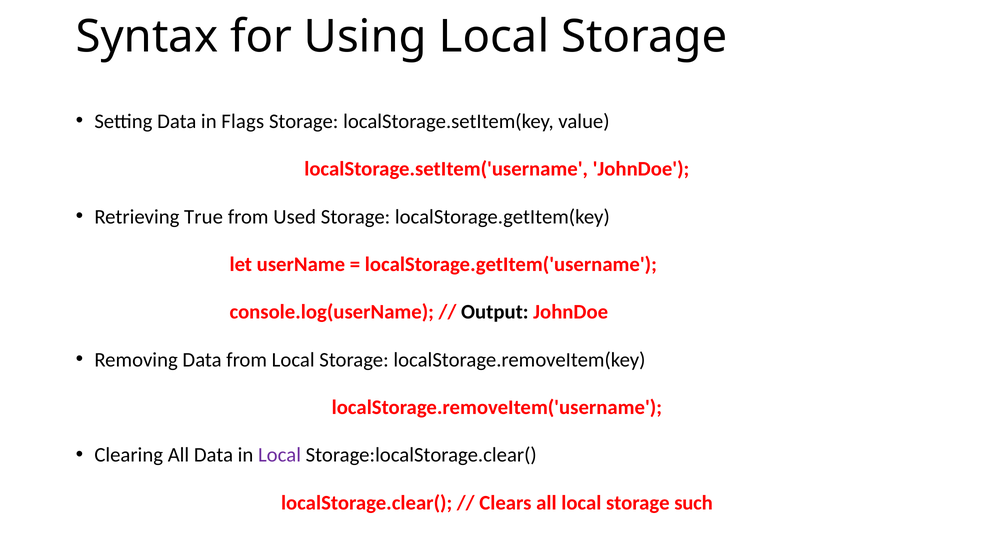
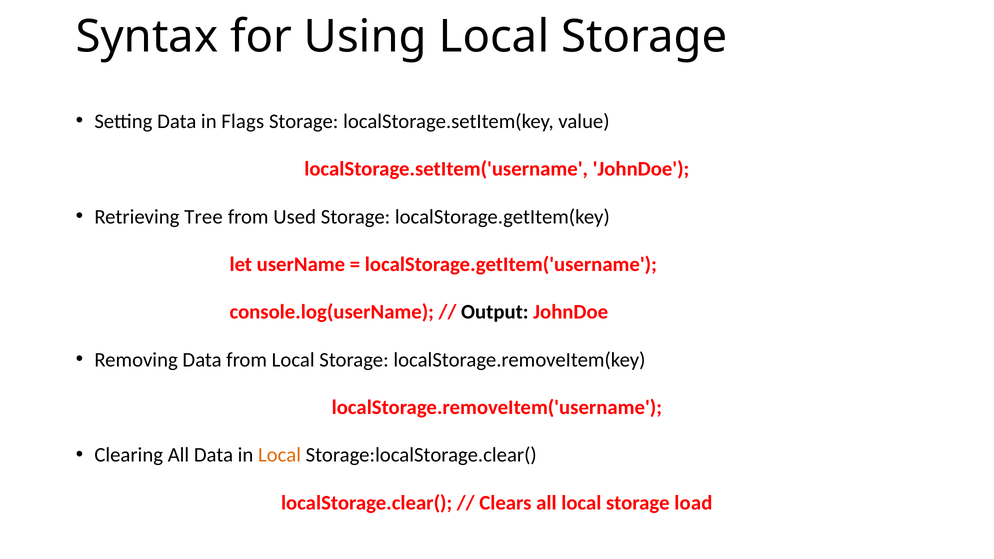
True: True -> Tree
Local at (280, 455) colour: purple -> orange
such: such -> load
